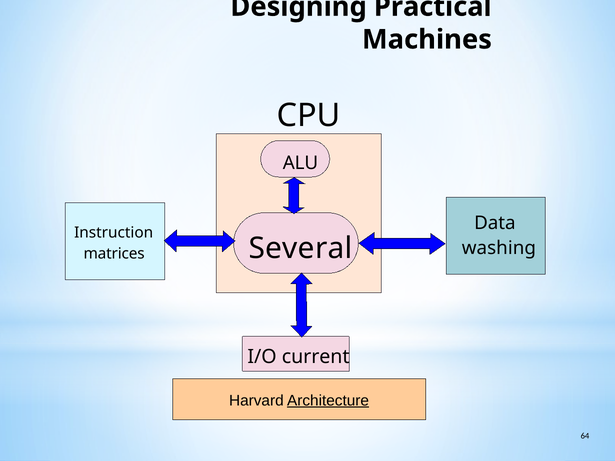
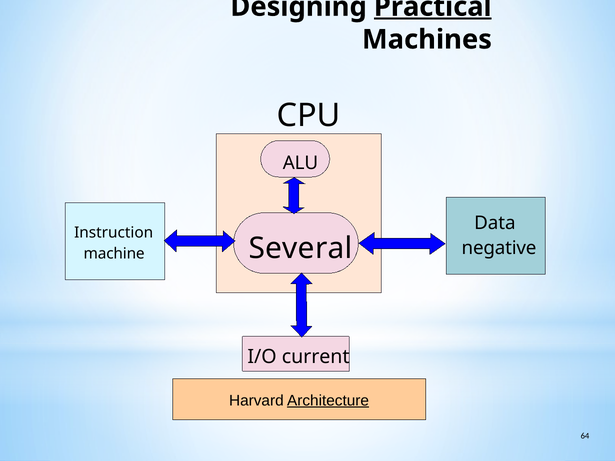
Practical underline: none -> present
washing: washing -> negative
matrices: matrices -> machine
